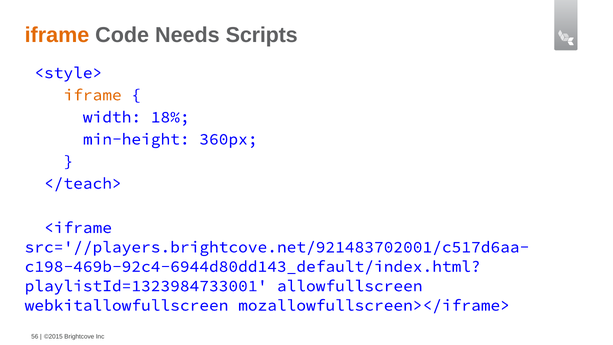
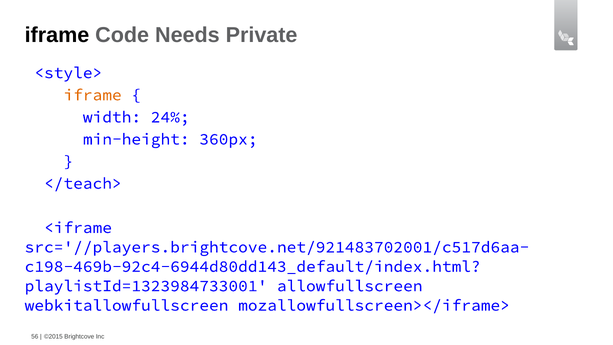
iframe at (57, 35) colour: orange -> black
Scripts: Scripts -> Private
18%: 18% -> 24%
